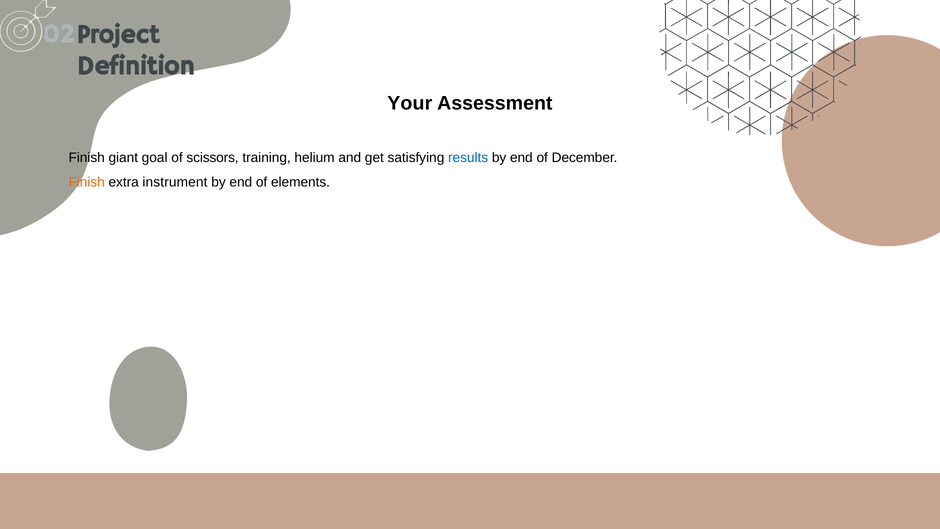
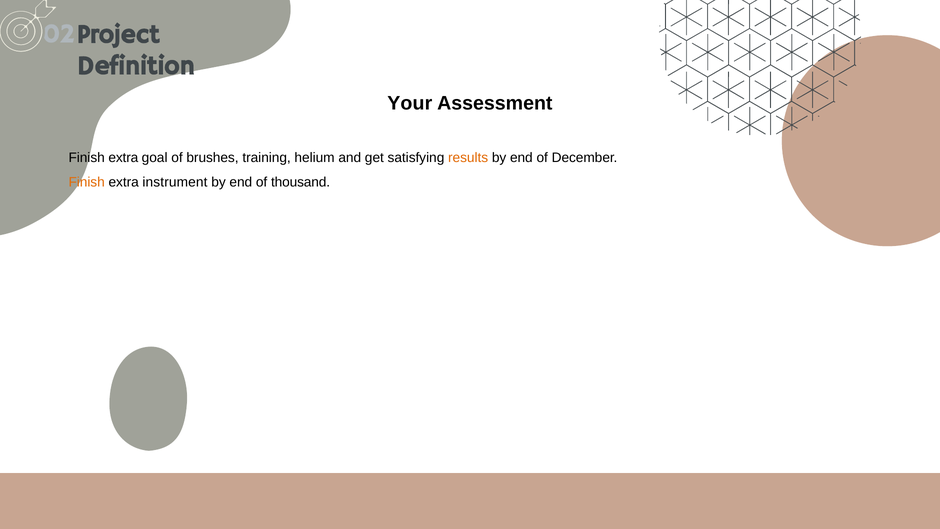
giant at (123, 158): giant -> extra
scissors: scissors -> brushes
results colour: blue -> orange
elements: elements -> thousand
